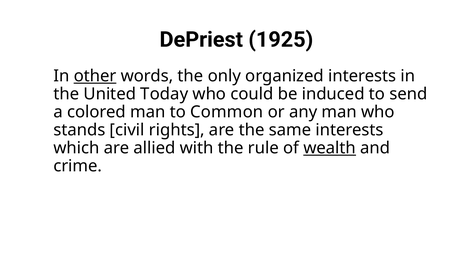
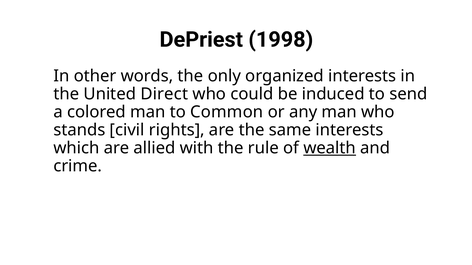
1925: 1925 -> 1998
other underline: present -> none
Today: Today -> Direct
